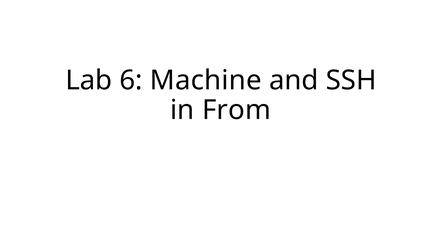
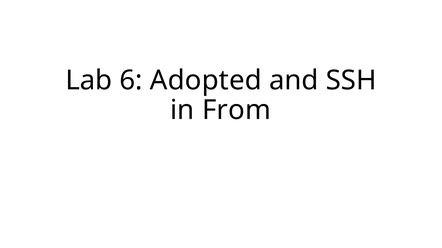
Machine: Machine -> Adopted
